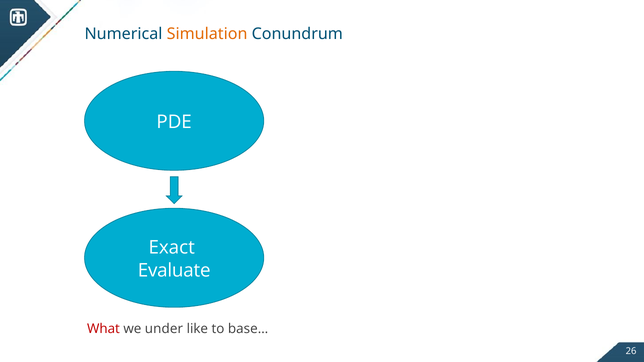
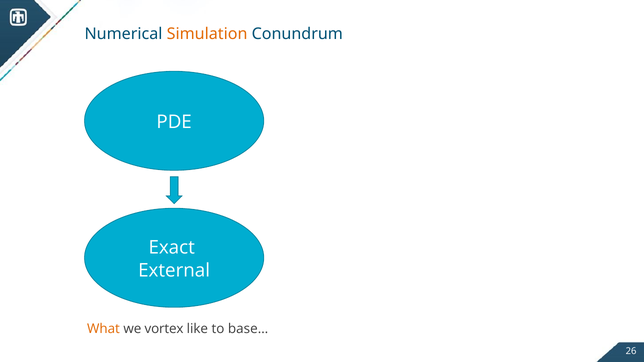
Evaluate: Evaluate -> External
What colour: red -> orange
under: under -> vortex
